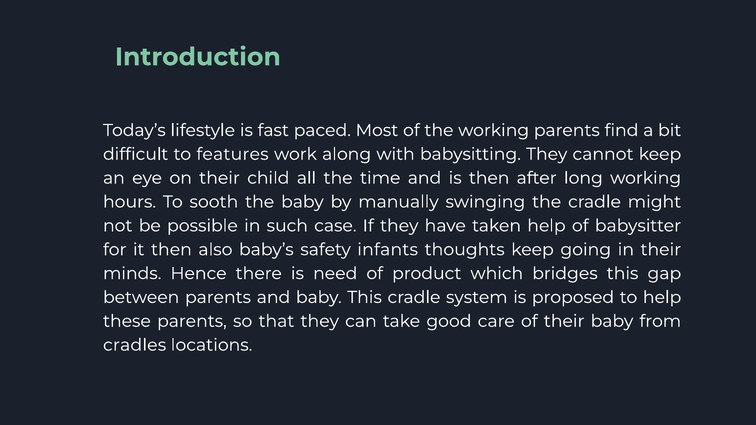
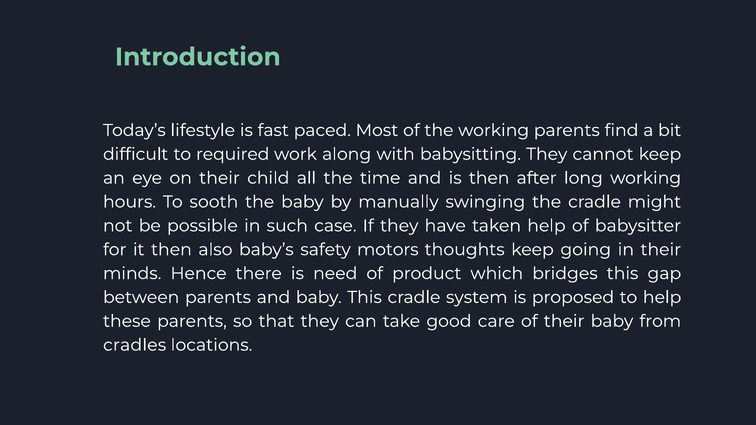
features: features -> required
infants: infants -> motors
